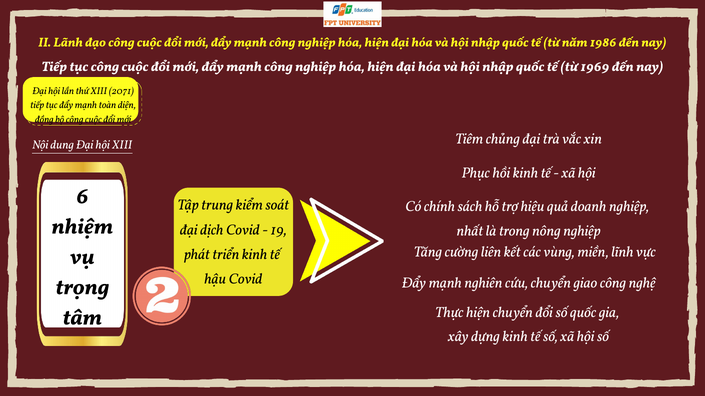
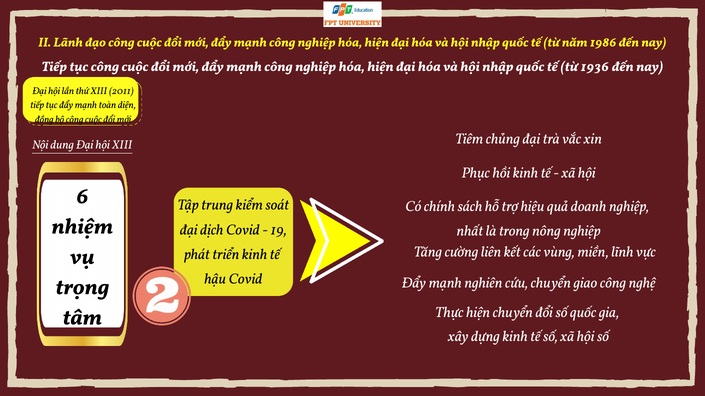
1969: 1969 -> 1936
2071: 2071 -> 2011
